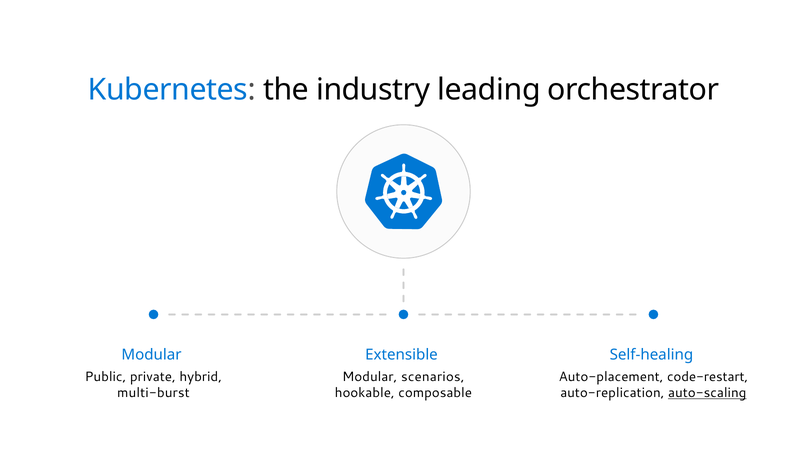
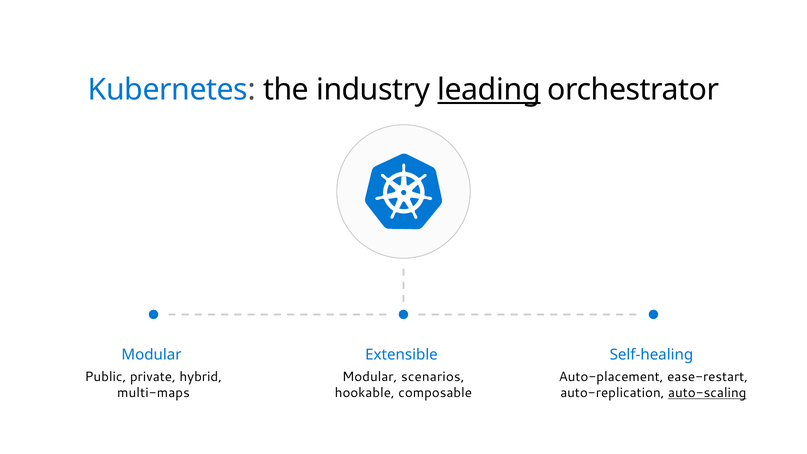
leading underline: none -> present
code-restart: code-restart -> ease-restart
multi-burst: multi-burst -> multi-maps
